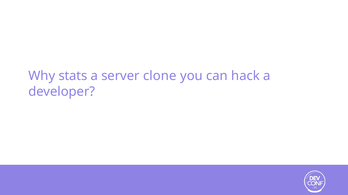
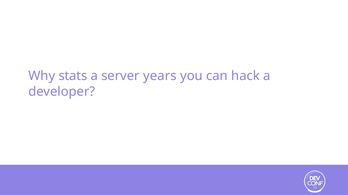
clone: clone -> years
